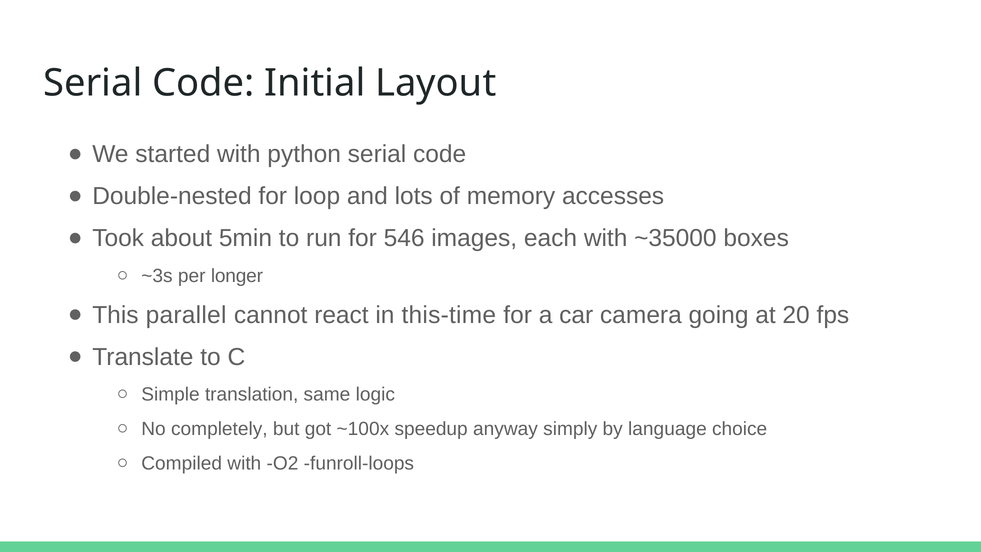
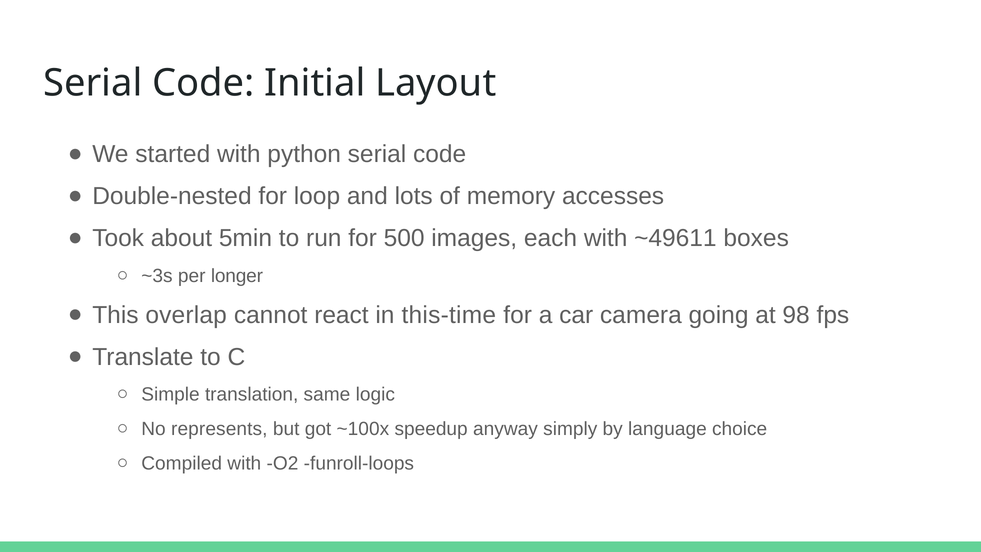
546: 546 -> 500
~35000: ~35000 -> ~49611
parallel: parallel -> overlap
20: 20 -> 98
completely: completely -> represents
